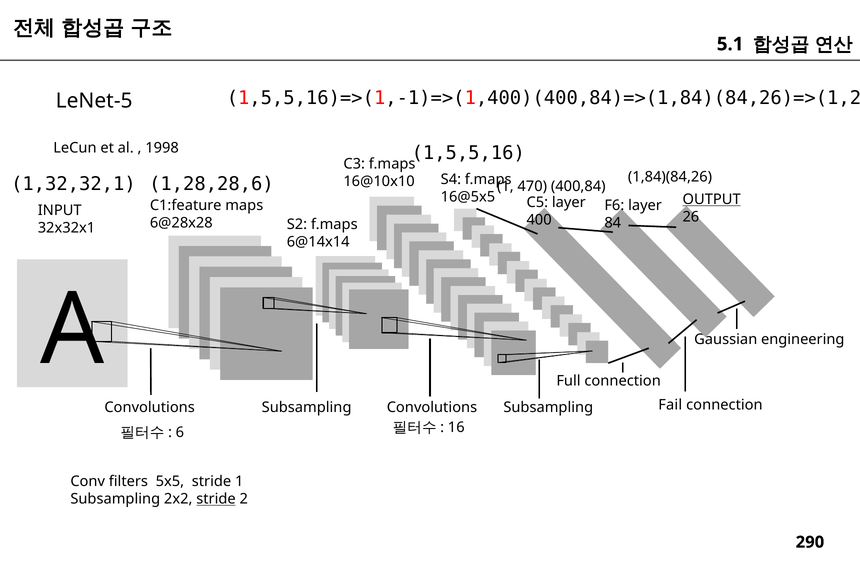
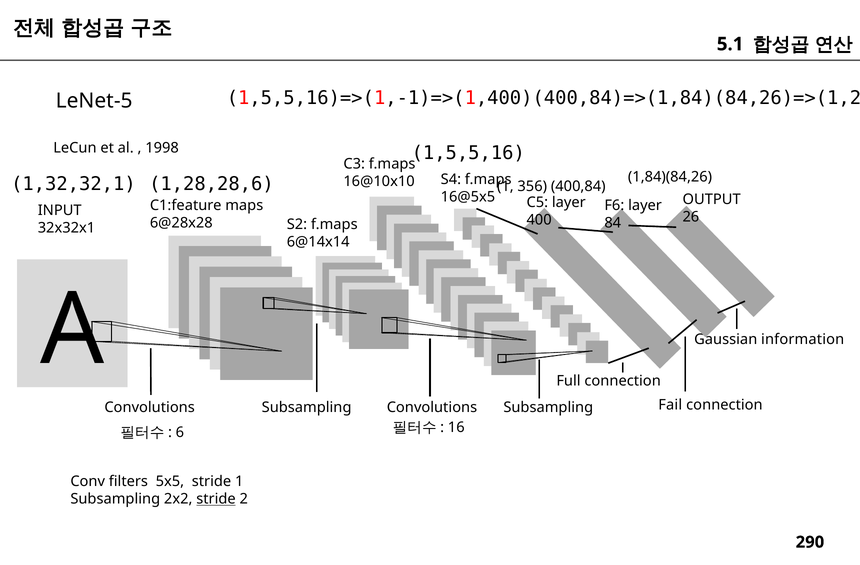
470: 470 -> 356
OUTPUT underline: present -> none
engineering: engineering -> information
